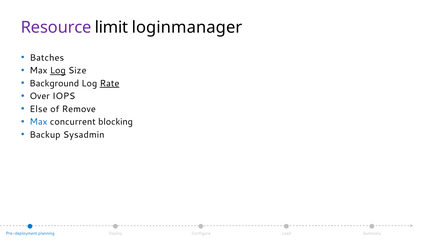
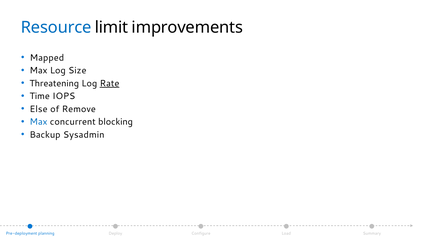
Resource colour: purple -> blue
loginmanager: loginmanager -> improvements
Batches: Batches -> Mapped
Log at (58, 71) underline: present -> none
Background: Background -> Threatening
Over: Over -> Time
